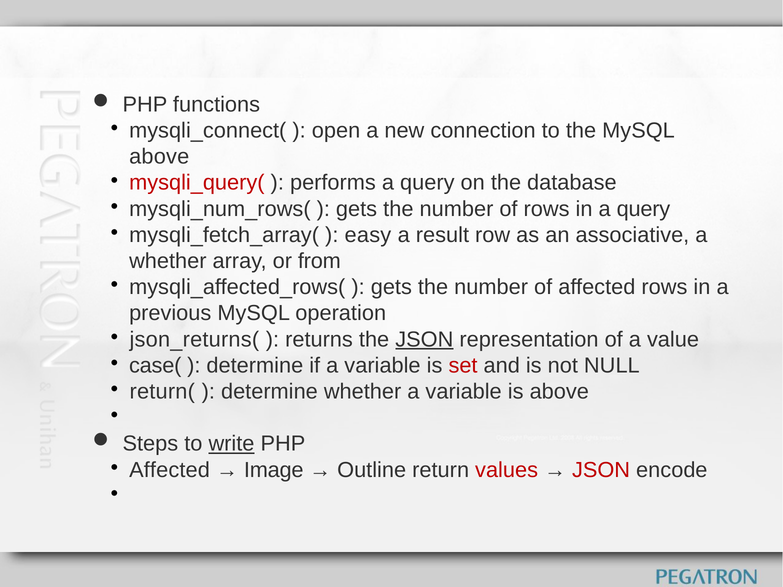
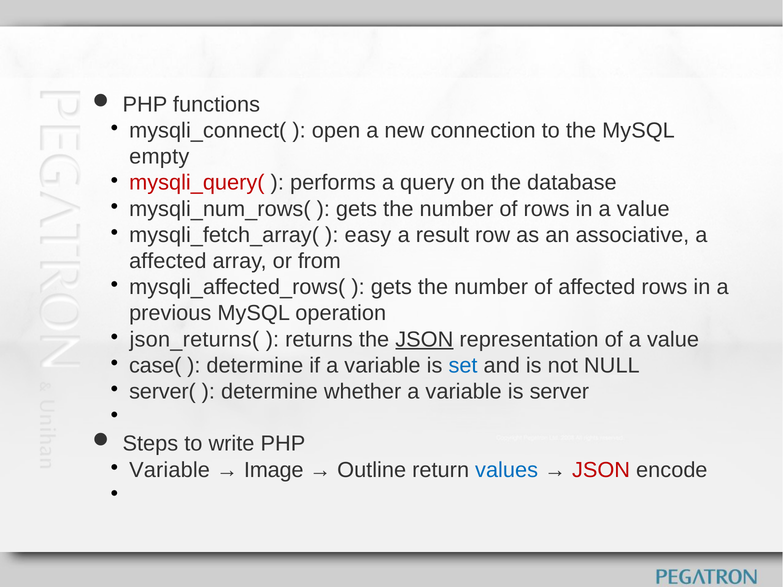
above at (159, 157): above -> empty
in a query: query -> value
whether at (168, 261): whether -> affected
set colour: red -> blue
return(: return( -> server(
is above: above -> server
write underline: present -> none
Affected at (170, 470): Affected -> Variable
values colour: red -> blue
